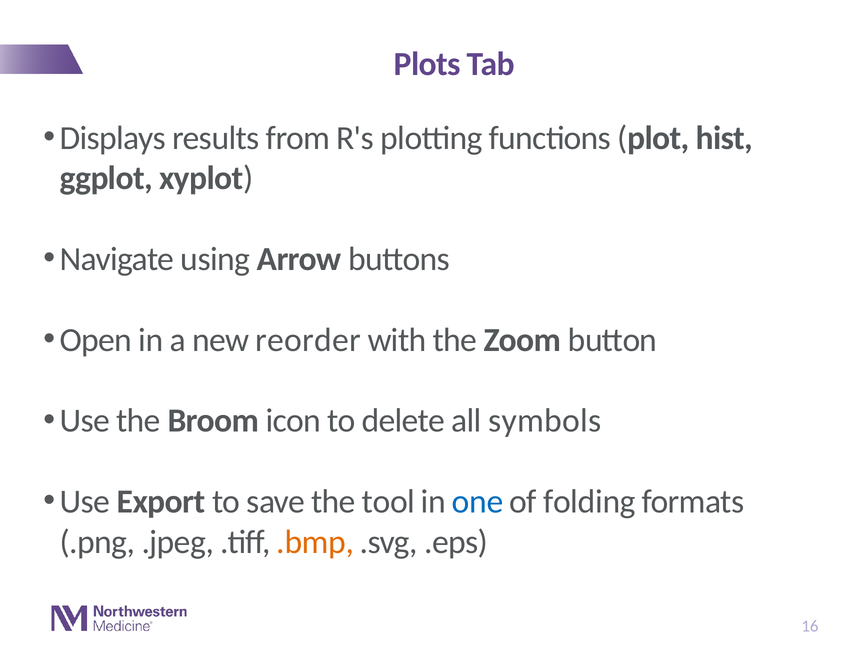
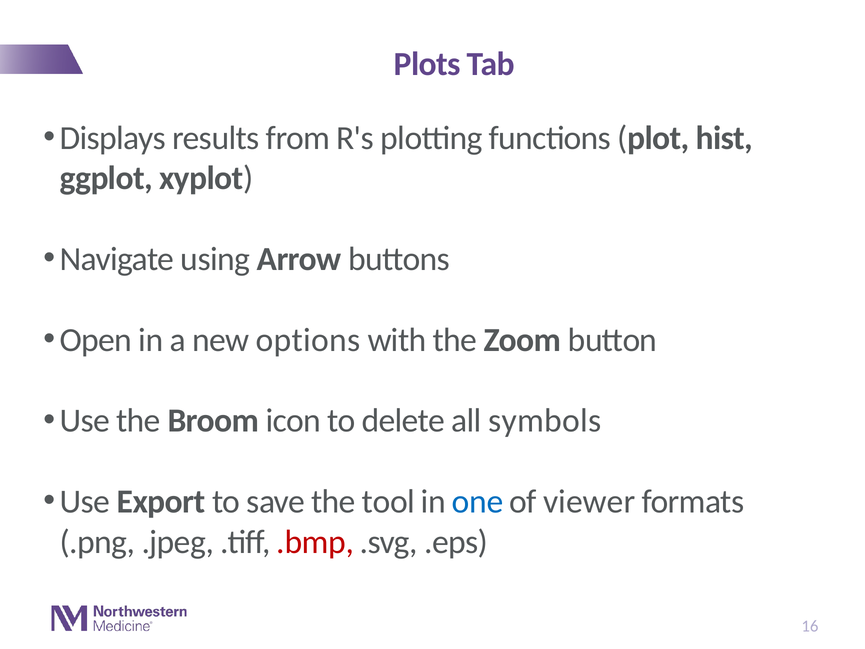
reorder: reorder -> options
folding: folding -> viewer
.bmp colour: orange -> red
